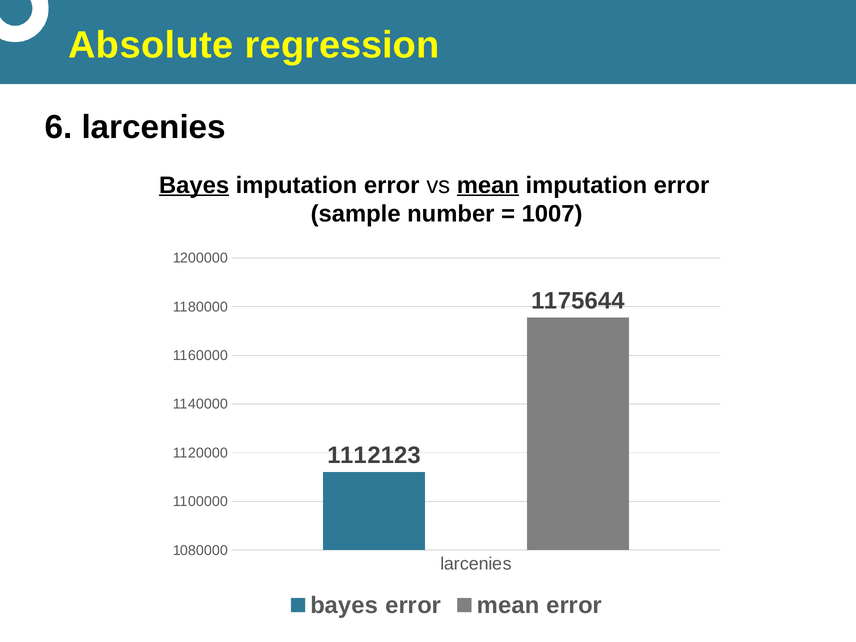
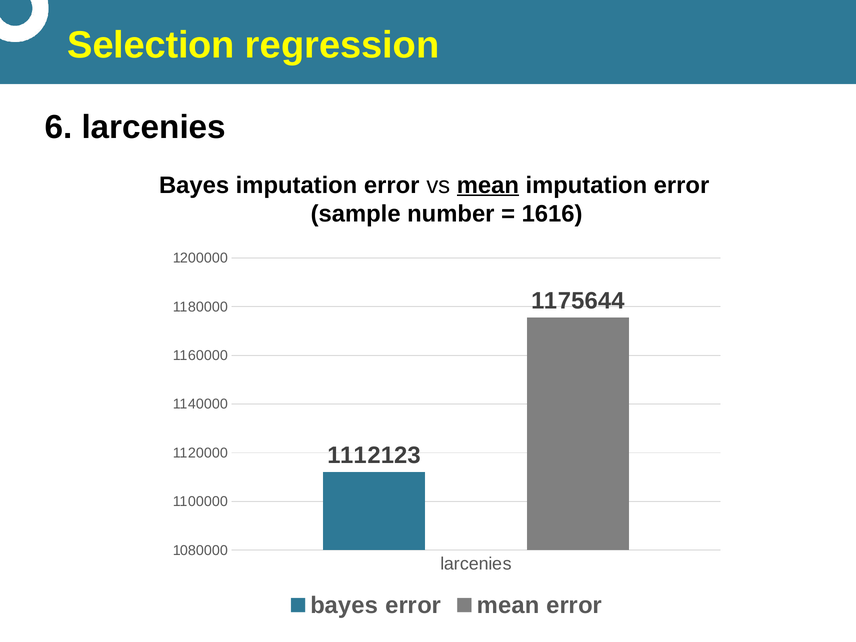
Absolute: Absolute -> Selection
Bayes at (194, 185) underline: present -> none
1007: 1007 -> 1616
